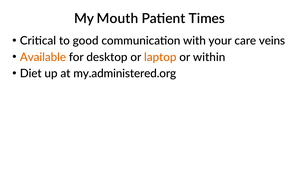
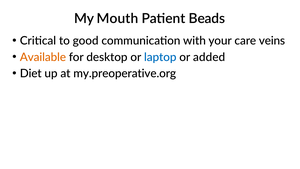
Times: Times -> Beads
laptop colour: orange -> blue
within: within -> added
my.administered.org: my.administered.org -> my.preoperative.org
